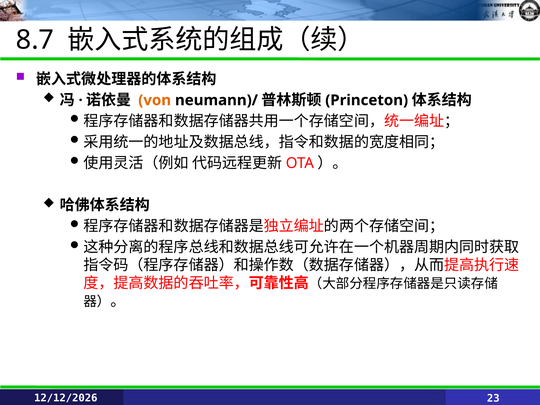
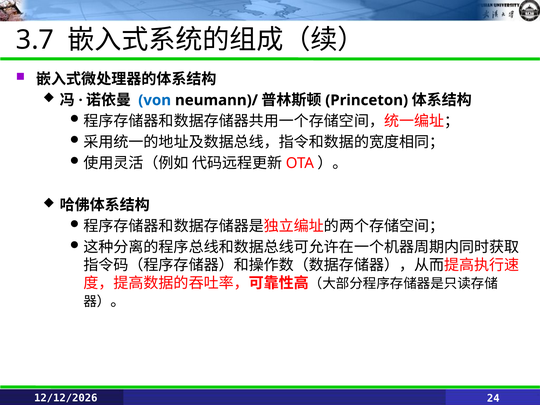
8.7: 8.7 -> 3.7
von colour: orange -> blue
23: 23 -> 24
